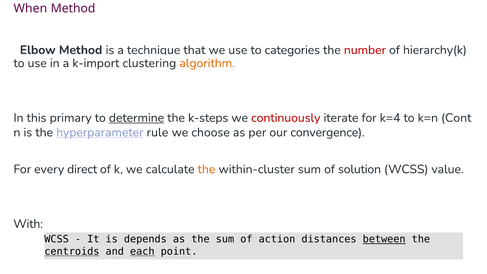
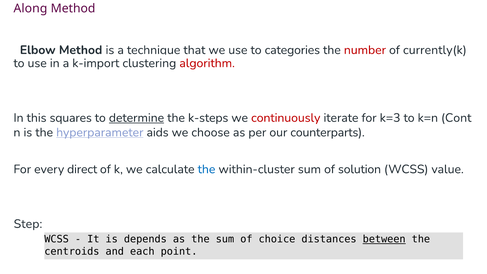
When: When -> Along
hierarchy(k: hierarchy(k -> currently(k
algorithm colour: orange -> red
primary: primary -> squares
k=4: k=4 -> k=3
rule: rule -> aids
convergence: convergence -> counterparts
the at (207, 169) colour: orange -> blue
With: With -> Step
action: action -> choice
centroids underline: present -> none
each underline: present -> none
